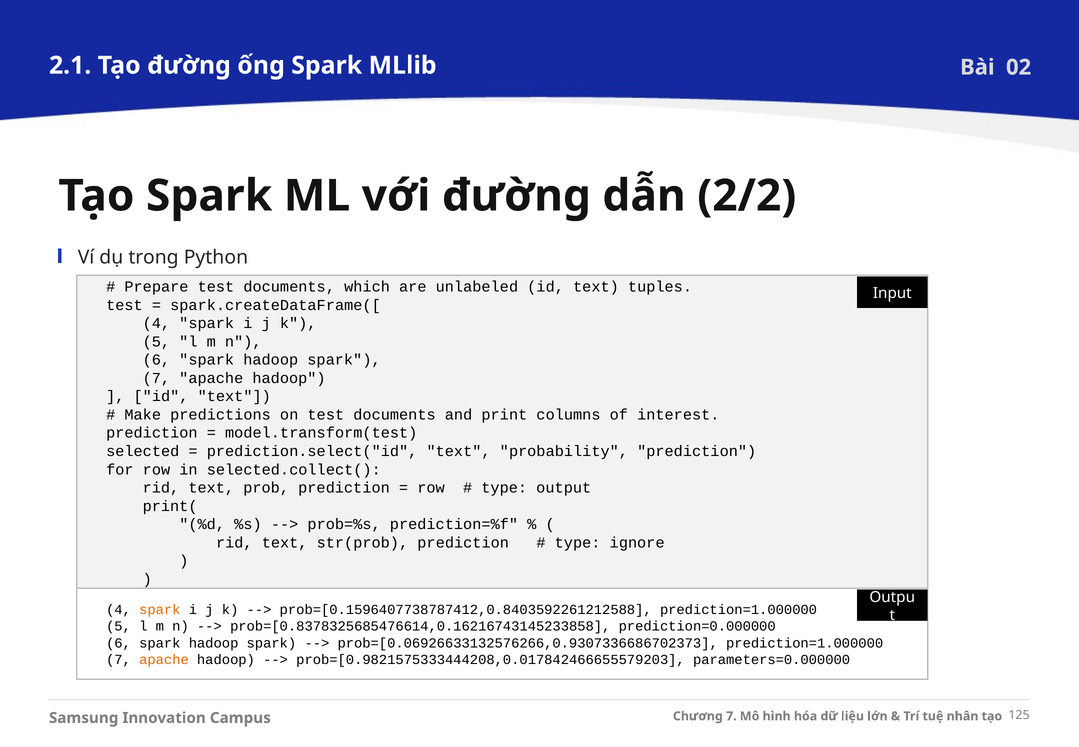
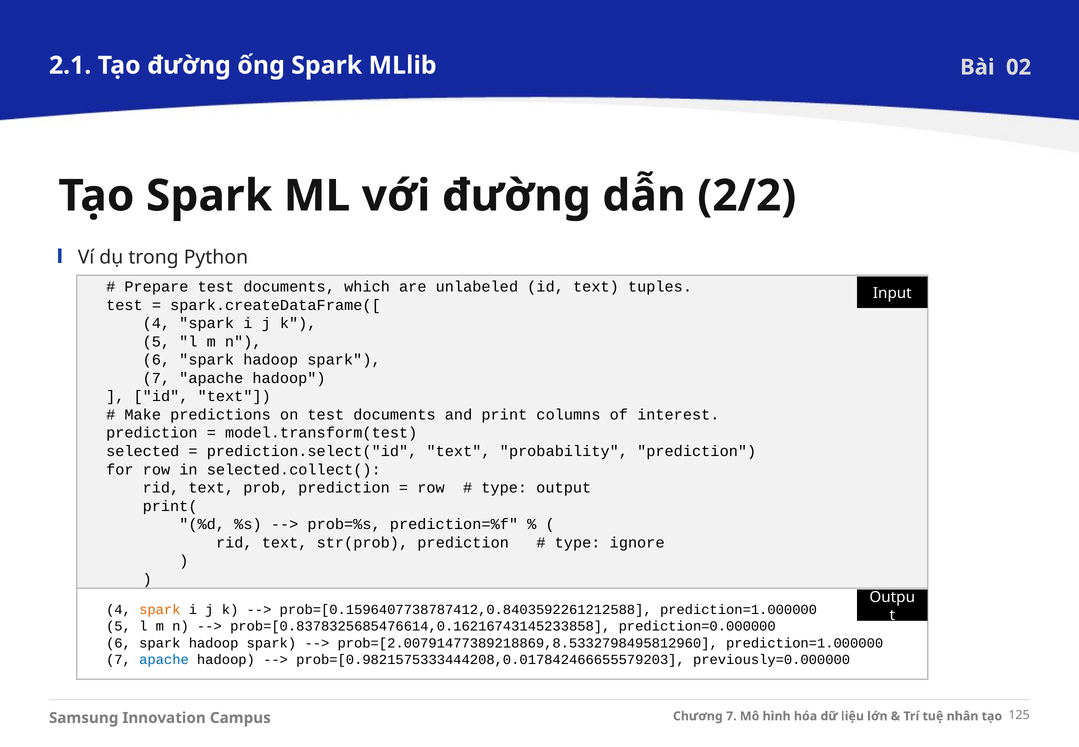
prob=[0.06926633132576266,0.9307336686702373: prob=[0.06926633132576266,0.9307336686702373 -> prob=[2.00791477389218869,8.5332798495812960
apache at (164, 660) colour: orange -> blue
parameters=0.000000: parameters=0.000000 -> previously=0.000000
